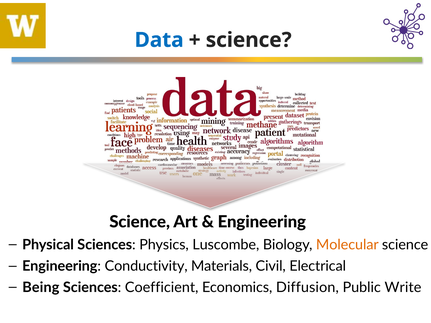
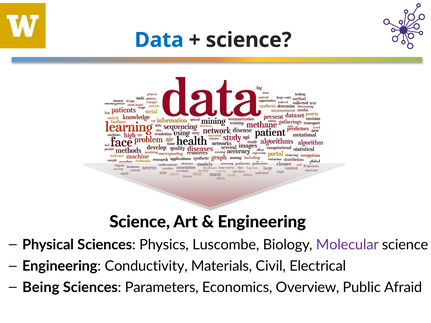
Molecular colour: orange -> purple
Coefficient: Coefficient -> Parameters
Diffusion: Diffusion -> Overview
Write: Write -> Afraid
